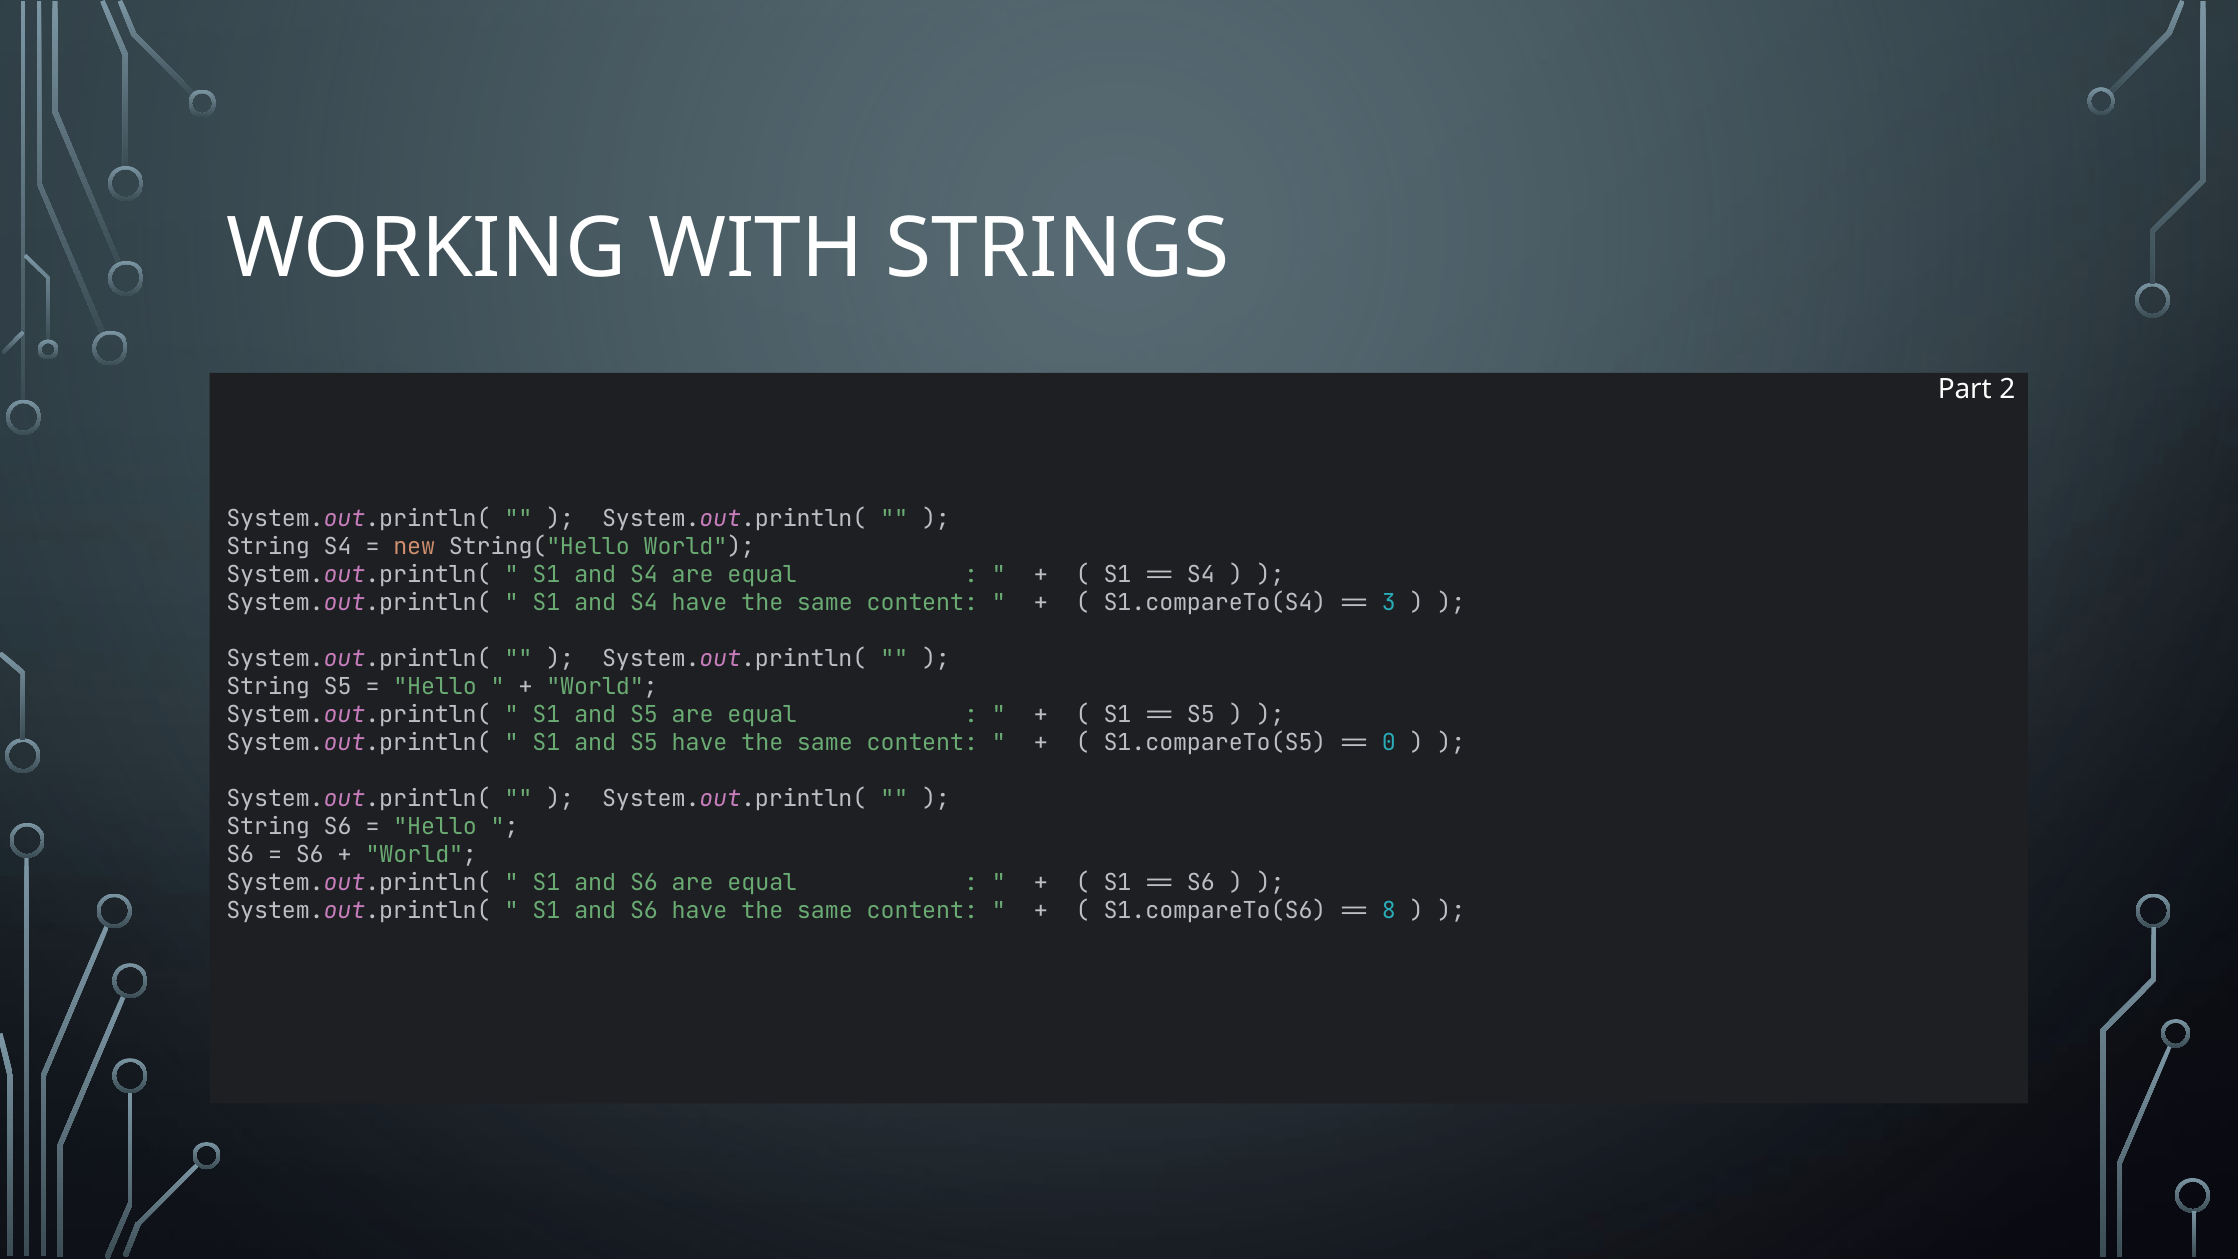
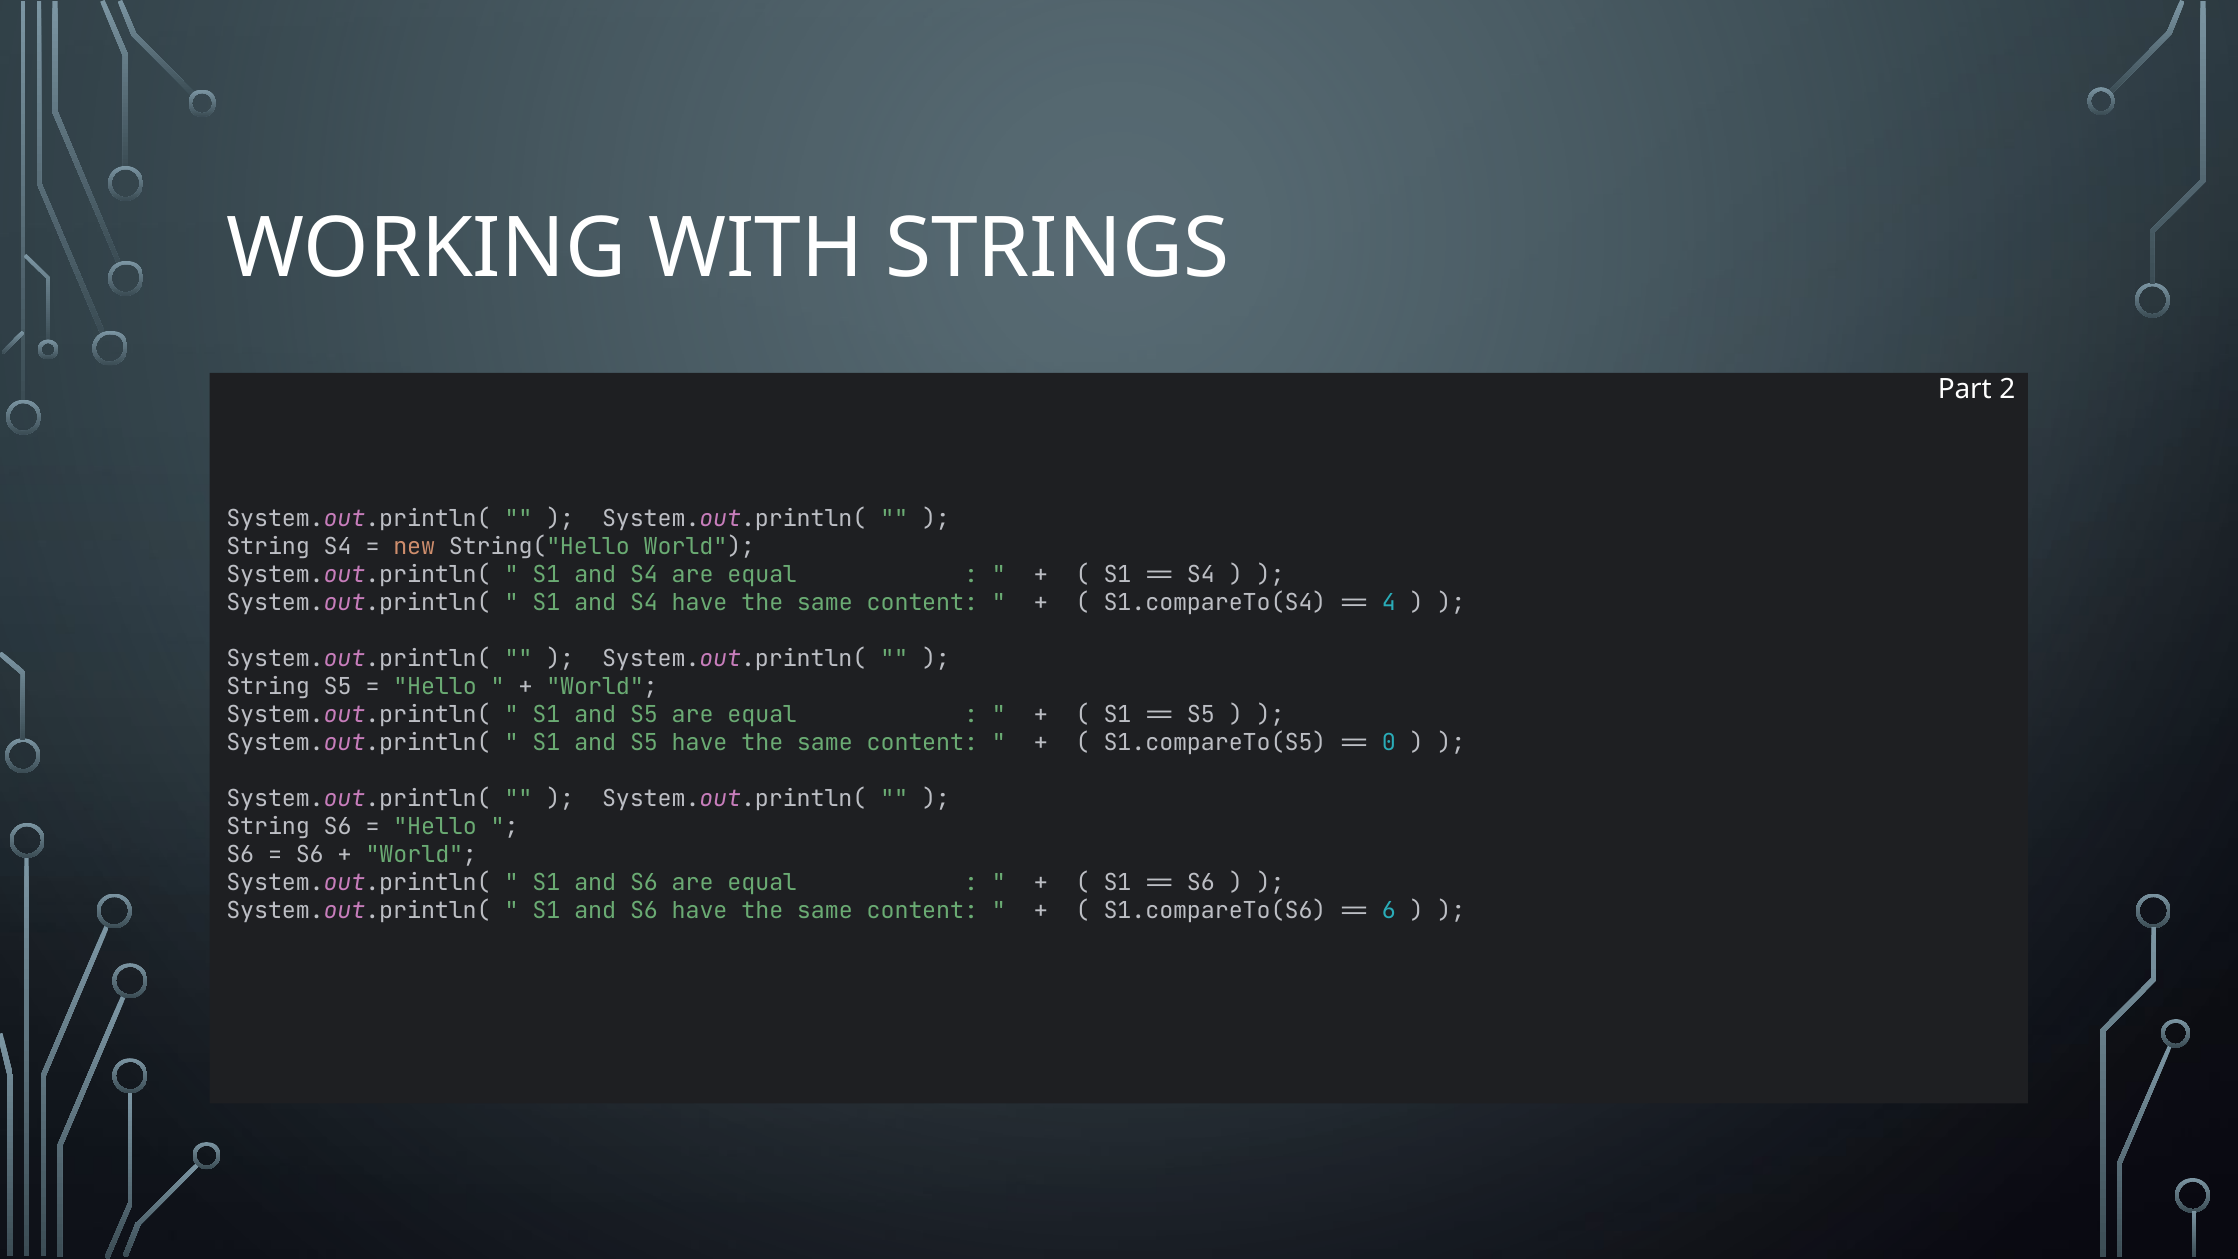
3: 3 -> 4
8: 8 -> 6
